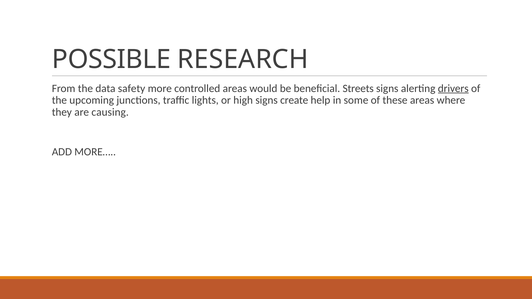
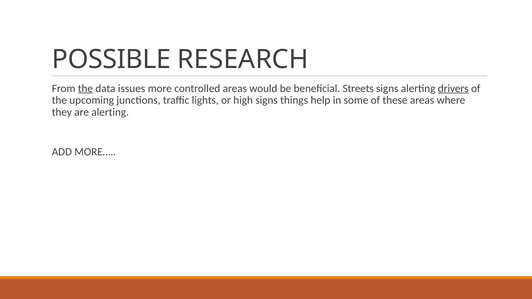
the at (85, 88) underline: none -> present
safety: safety -> issues
create: create -> things
are causing: causing -> alerting
